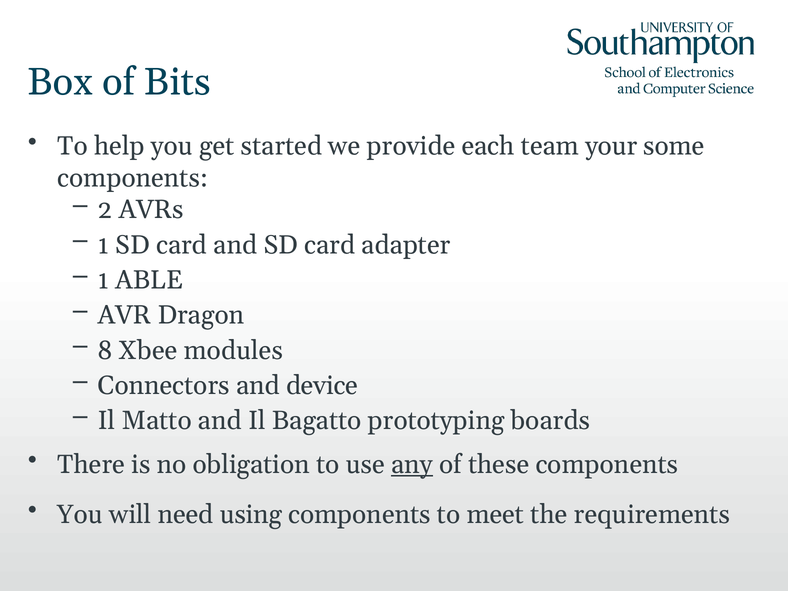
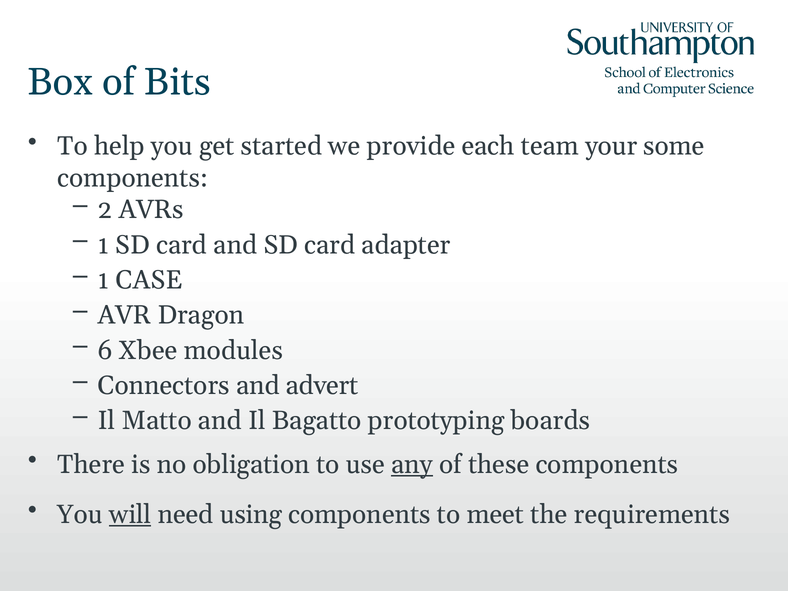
ABLE: ABLE -> CASE
8: 8 -> 6
device: device -> advert
will underline: none -> present
